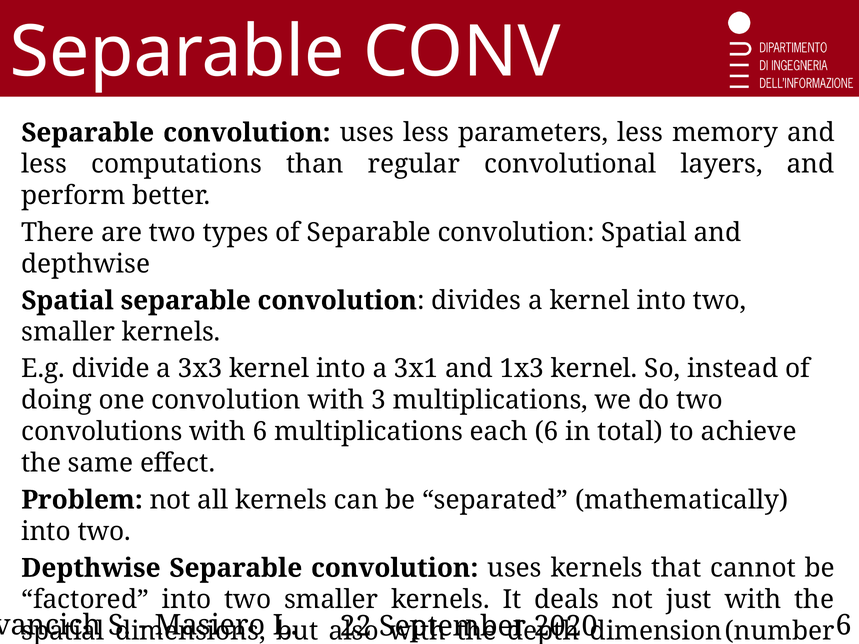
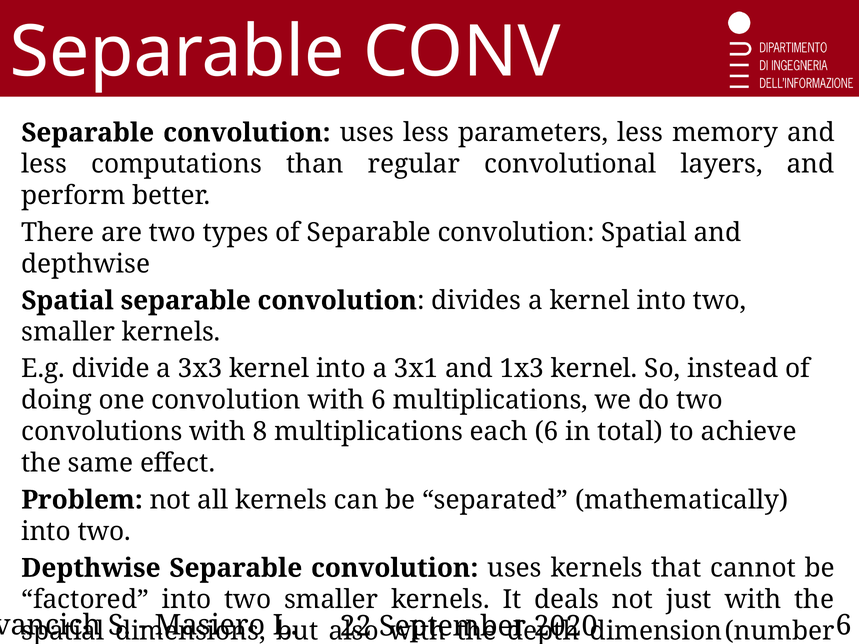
with 3: 3 -> 6
with 6: 6 -> 8
